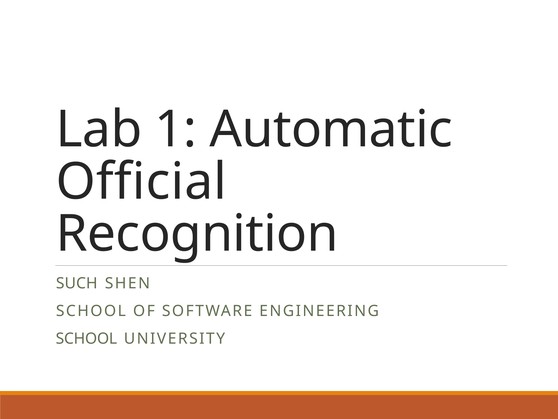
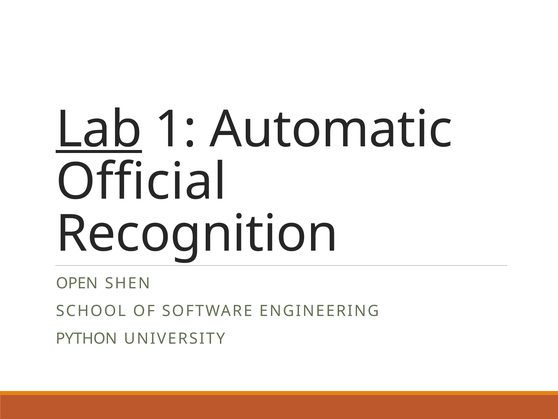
Lab underline: none -> present
SUCH: SUCH -> OPEN
SCHOOL at (86, 338): SCHOOL -> PYTHON
